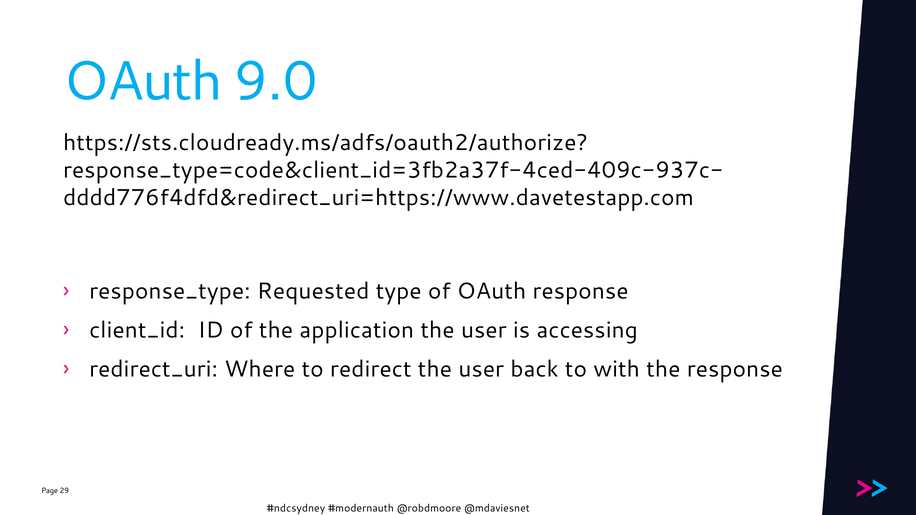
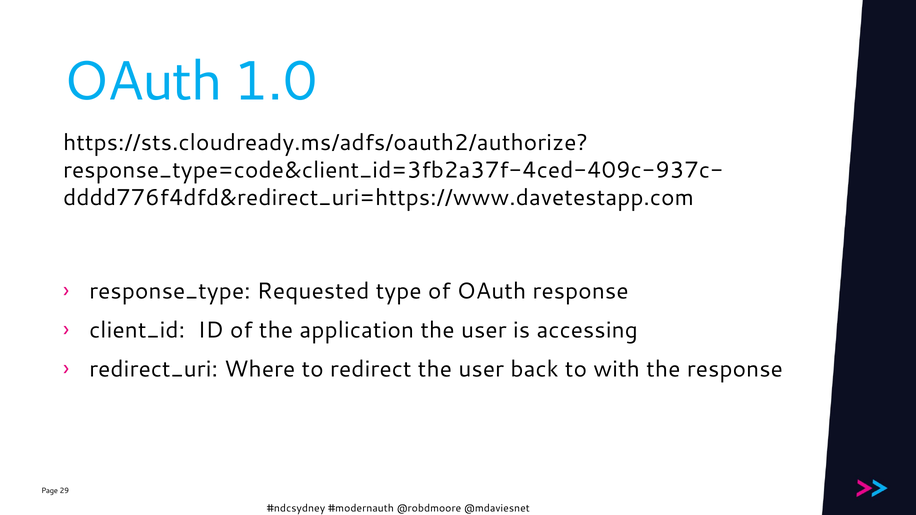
9.0: 9.0 -> 1.0
